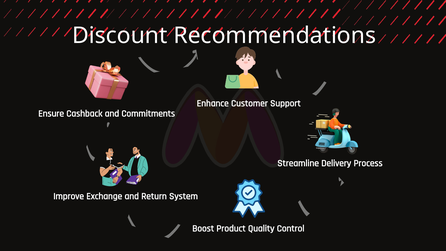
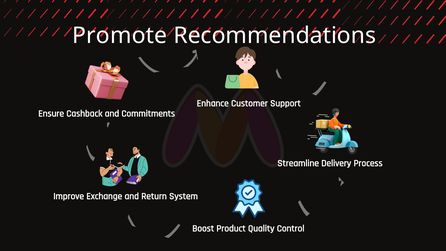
Discount: Discount -> Promote
